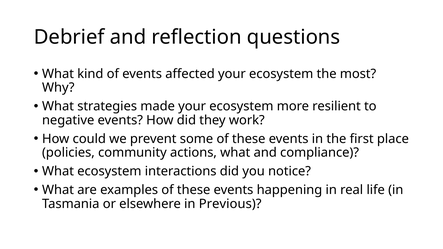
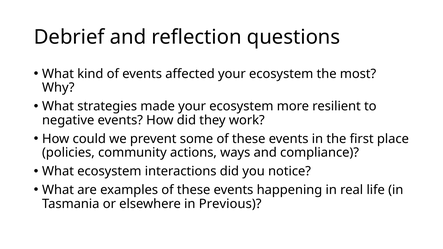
actions what: what -> ways
